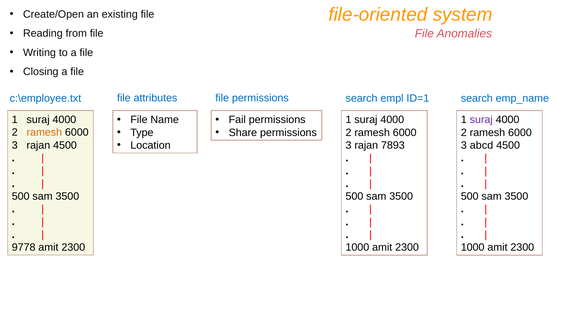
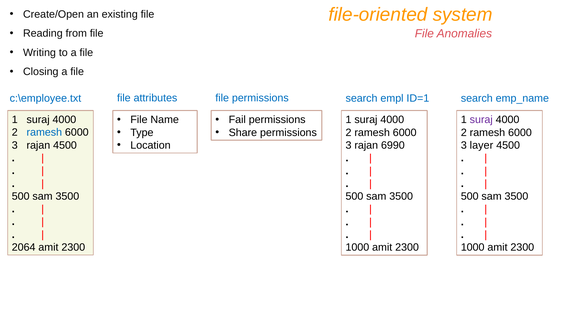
ramesh at (44, 133) colour: orange -> blue
7893: 7893 -> 6990
abcd: abcd -> layer
9778: 9778 -> 2064
